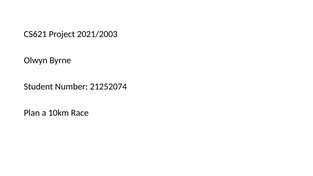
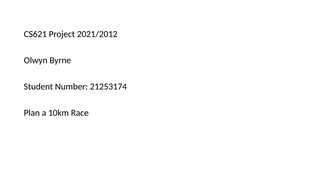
2021/2003: 2021/2003 -> 2021/2012
21252074: 21252074 -> 21253174
